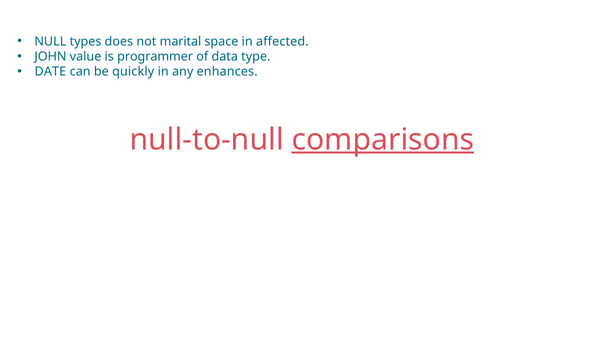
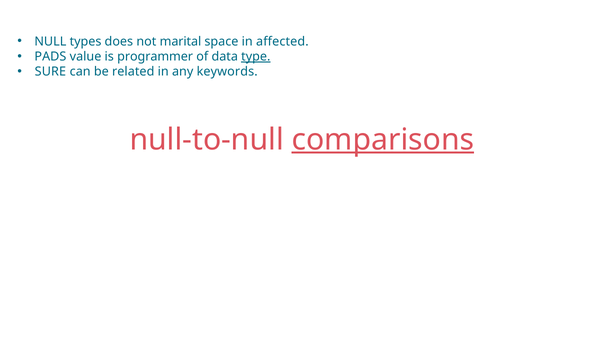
JOHN: JOHN -> PADS
type underline: none -> present
DATE: DATE -> SURE
quickly: quickly -> related
enhances: enhances -> keywords
